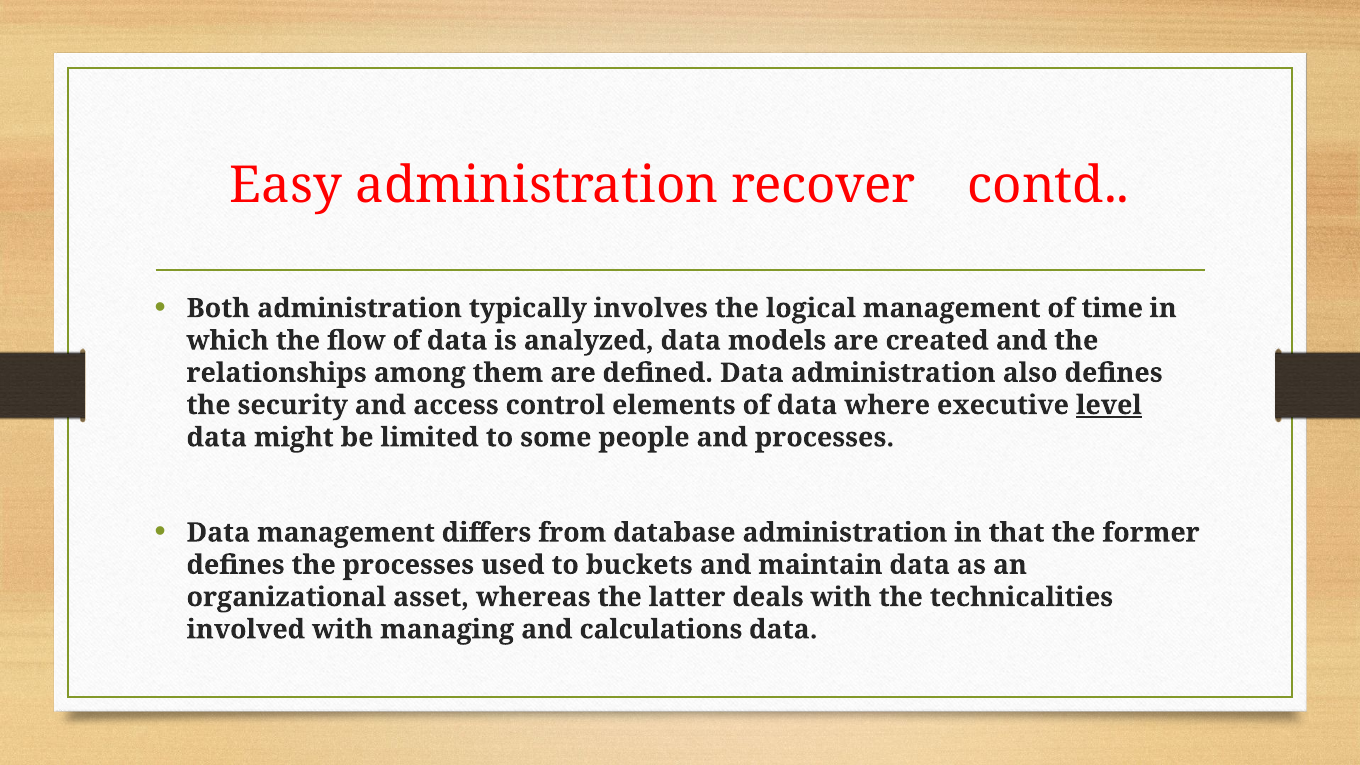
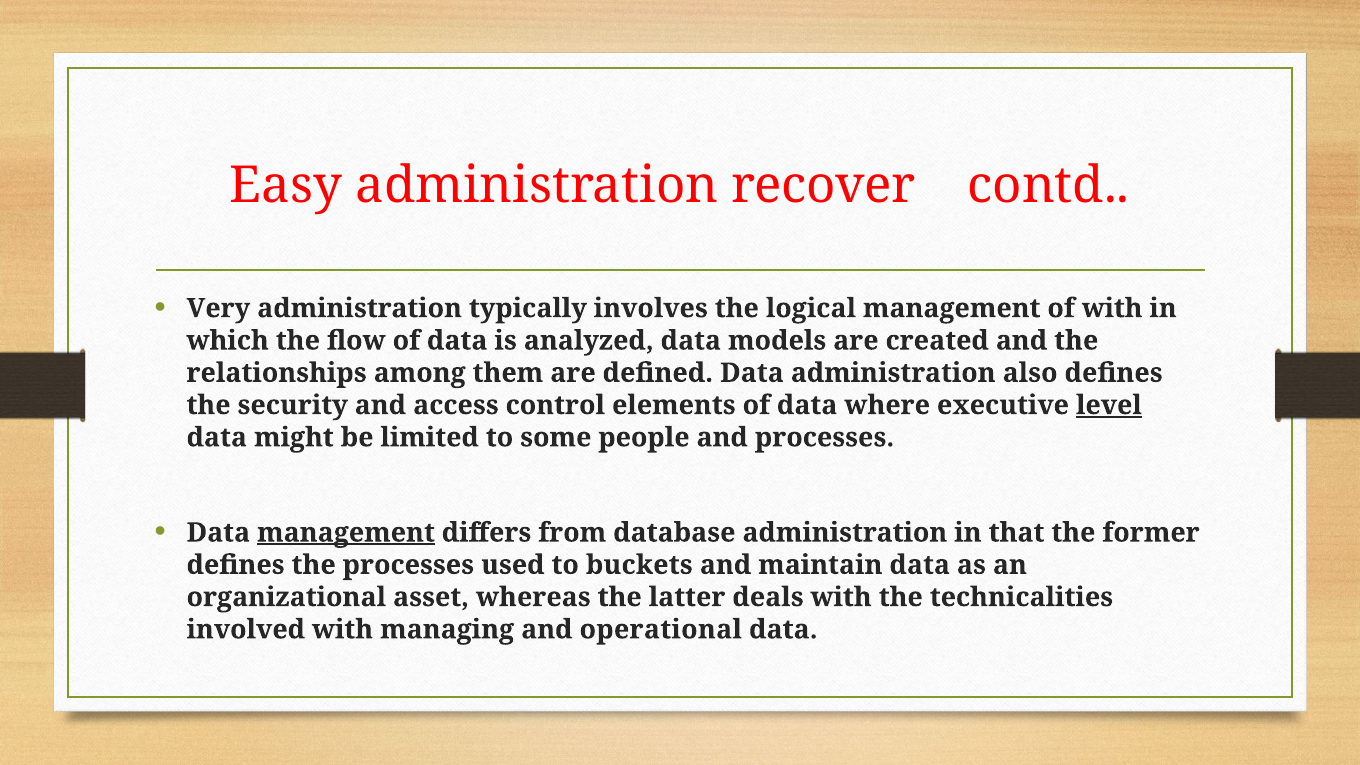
Both: Both -> Very
of time: time -> with
management at (346, 533) underline: none -> present
calculations: calculations -> operational
